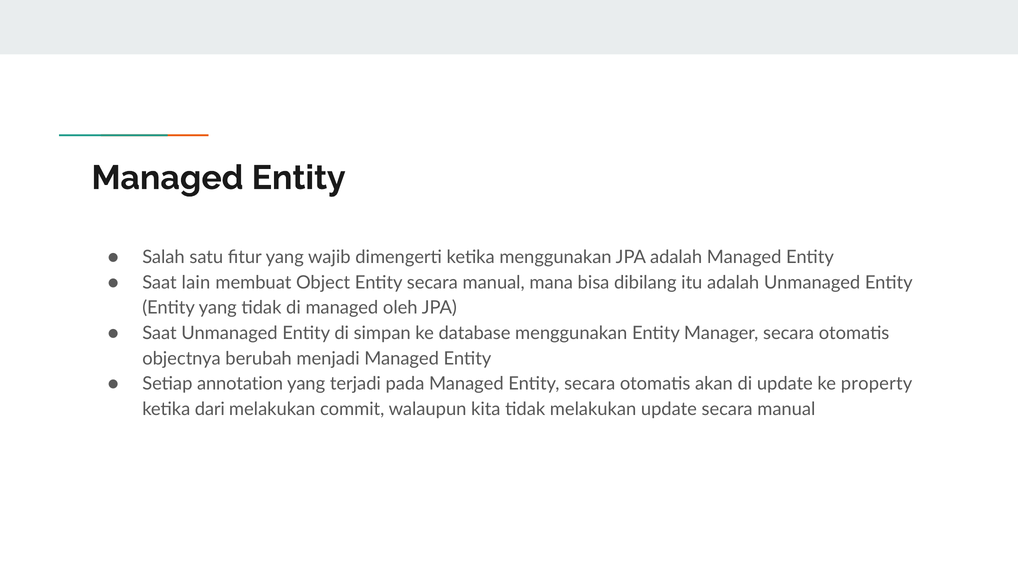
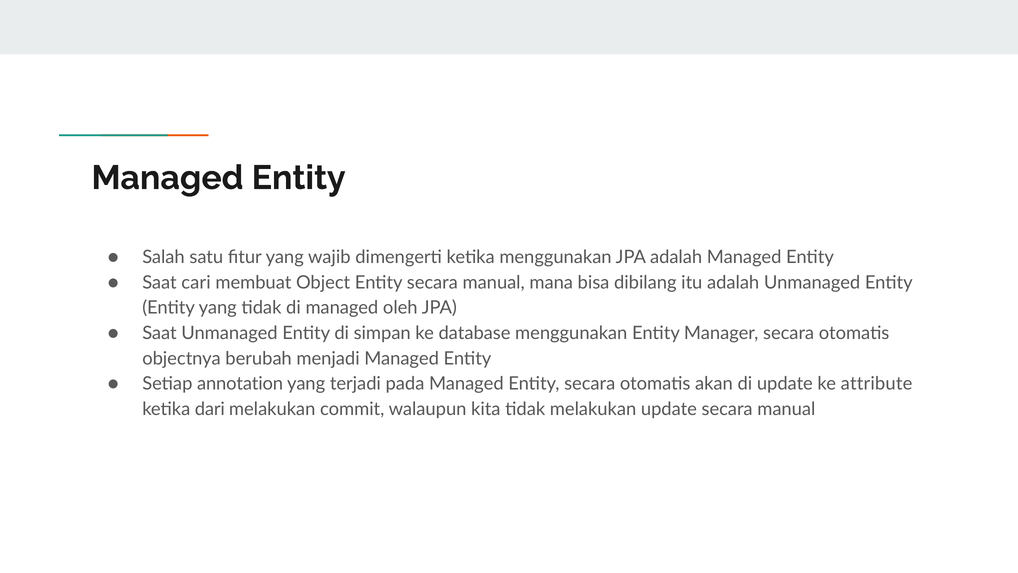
lain: lain -> cari
property: property -> attribute
